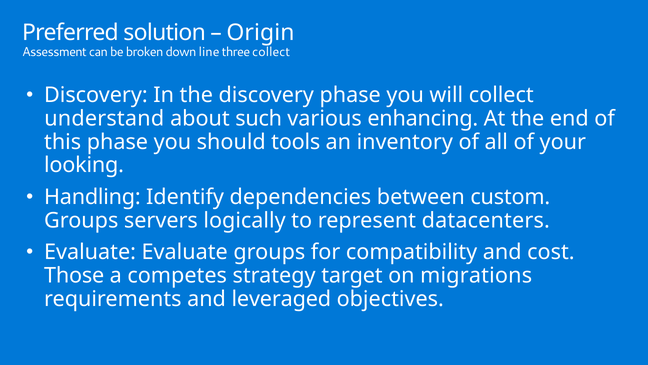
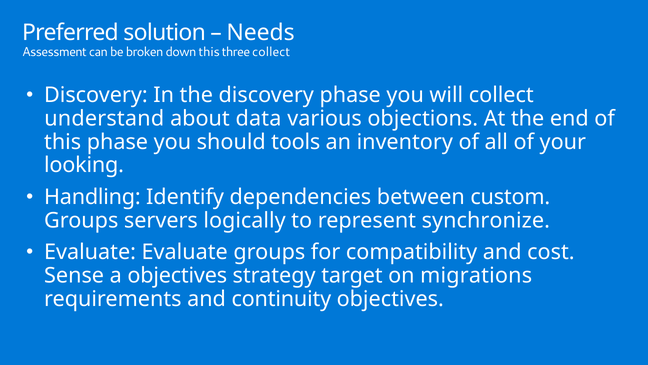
Origin: Origin -> Needs
down line: line -> this
such: such -> data
enhancing: enhancing -> objections
datacenters: datacenters -> synchronize
Those: Those -> Sense
a competes: competes -> objectives
leveraged: leveraged -> continuity
